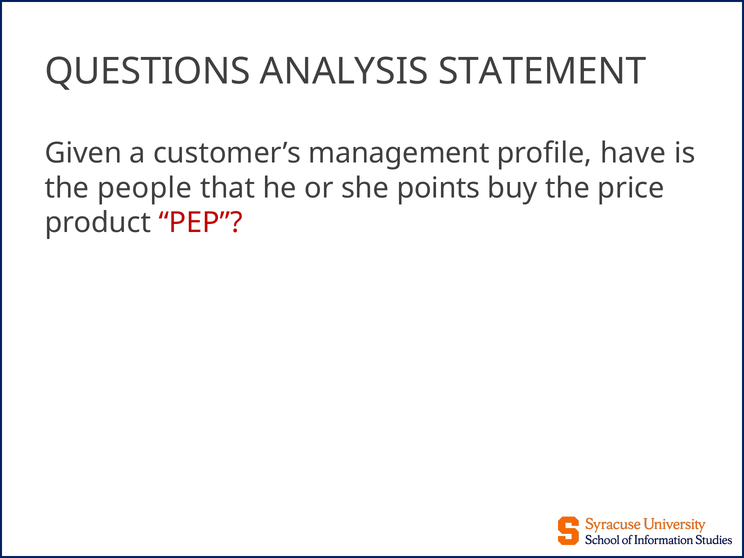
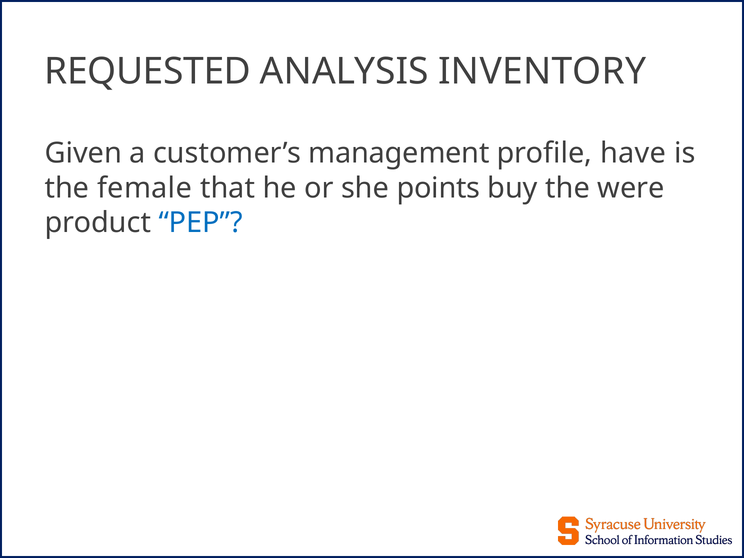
QUESTIONS: QUESTIONS -> REQUESTED
STATEMENT: STATEMENT -> INVENTORY
people: people -> female
price: price -> were
PEP colour: red -> blue
